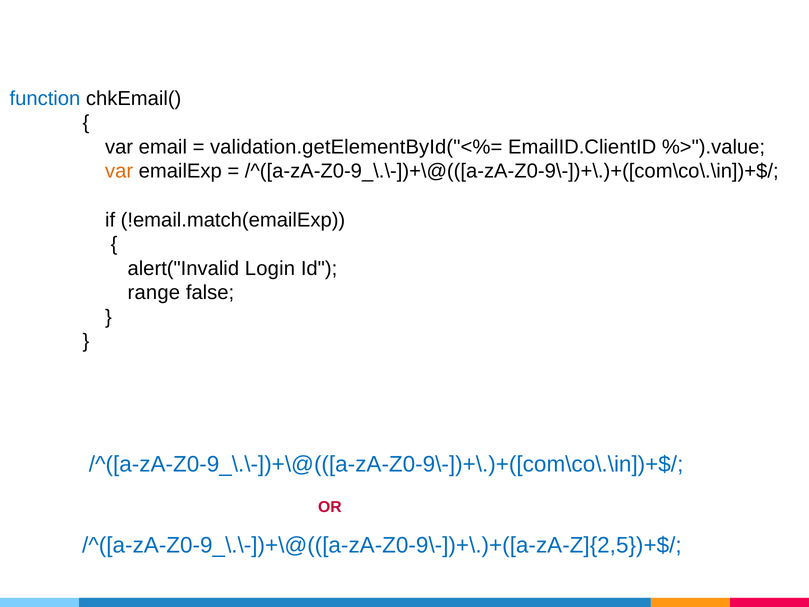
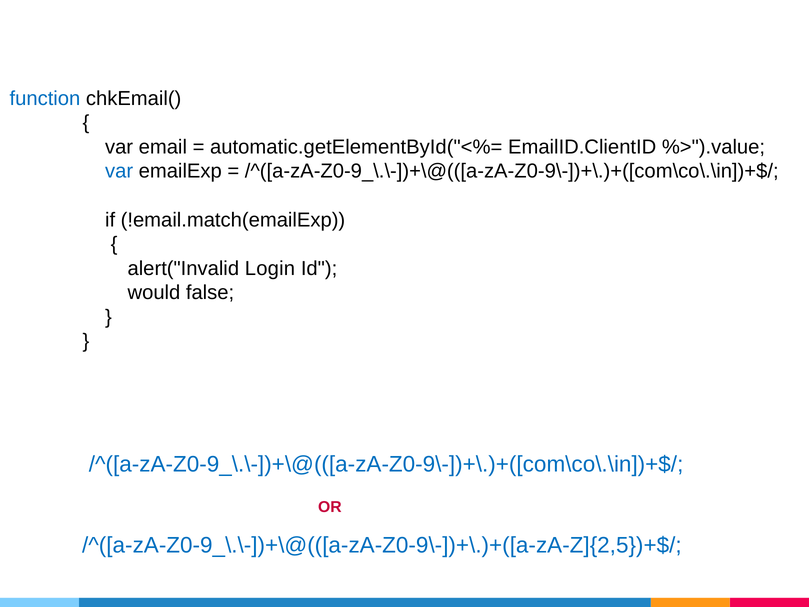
validation.getElementById("<%=: validation.getElementById("<%= -> automatic.getElementById("<%=
var at (119, 171) colour: orange -> blue
range: range -> would
